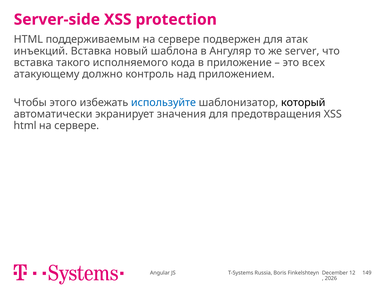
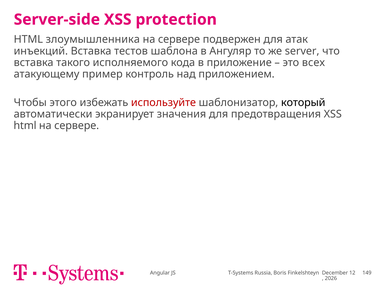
поддерживаемым: поддерживаемым -> злоумышленника
новый: новый -> тестов
должно: должно -> пример
используйте colour: blue -> red
